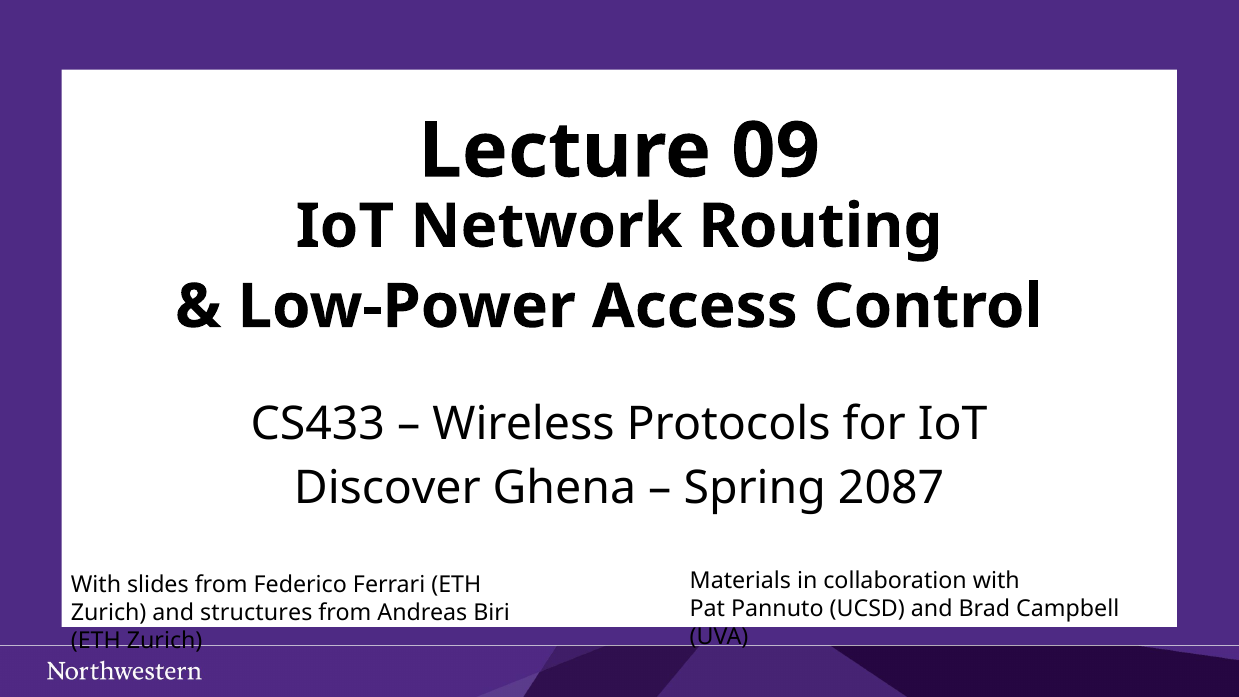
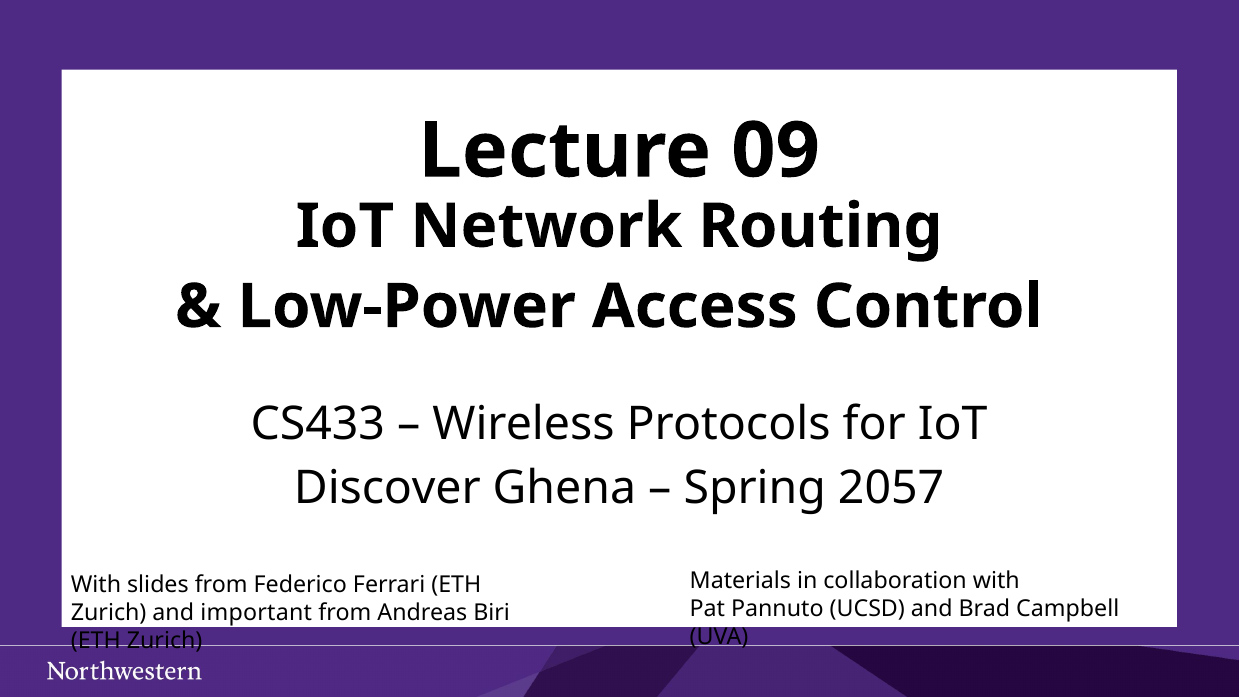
2087: 2087 -> 2057
structures: structures -> important
